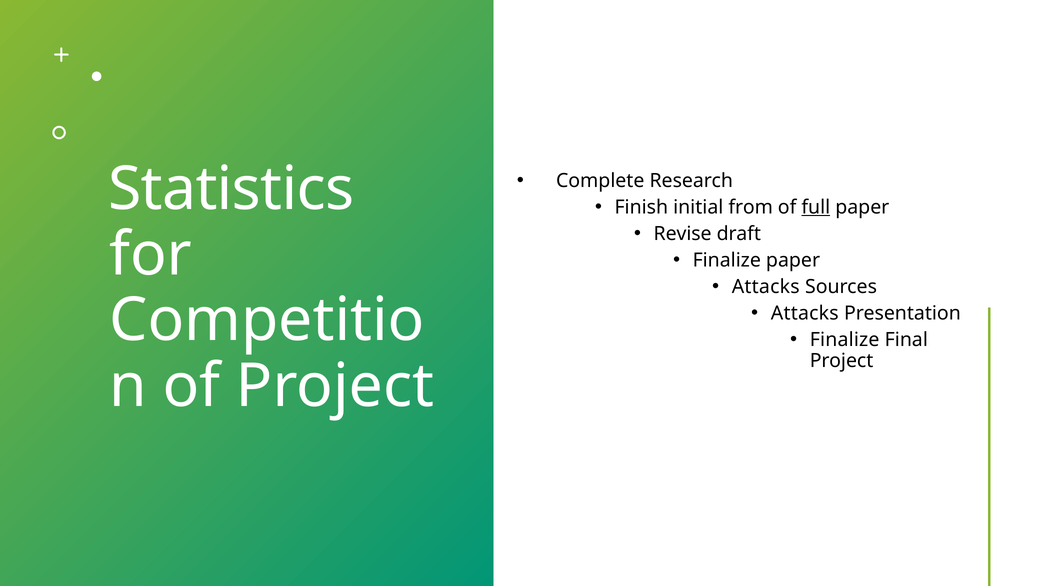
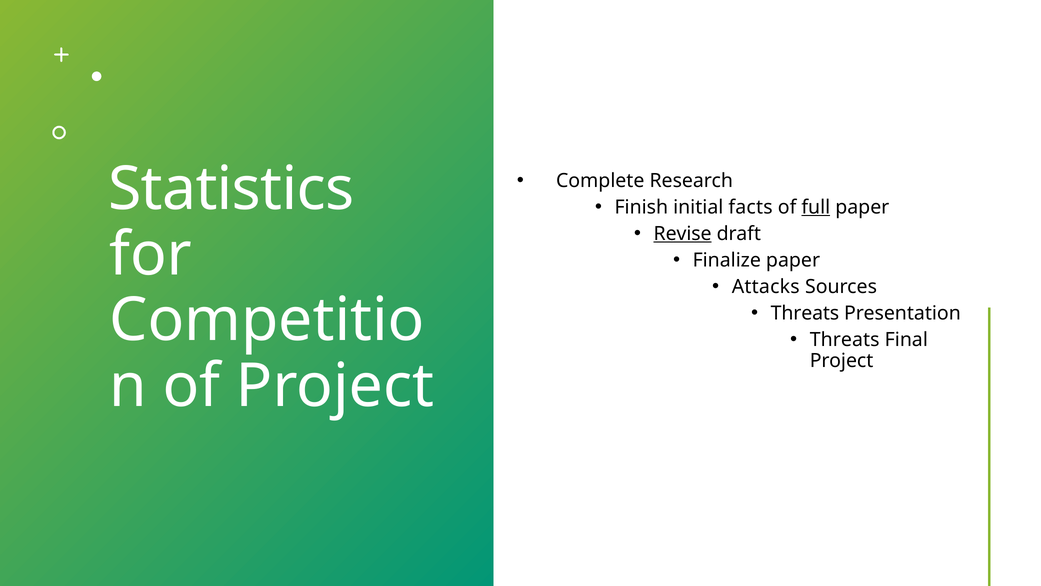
from: from -> facts
Revise underline: none -> present
Attacks at (805, 313): Attacks -> Threats
Finalize at (845, 339): Finalize -> Threats
